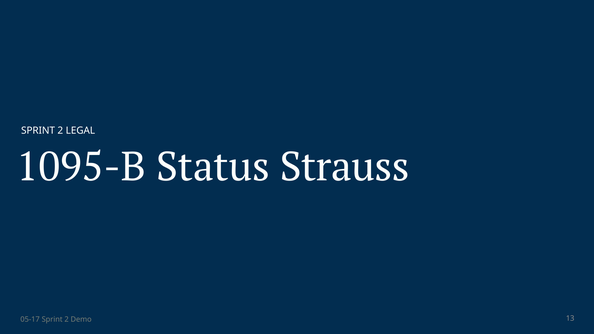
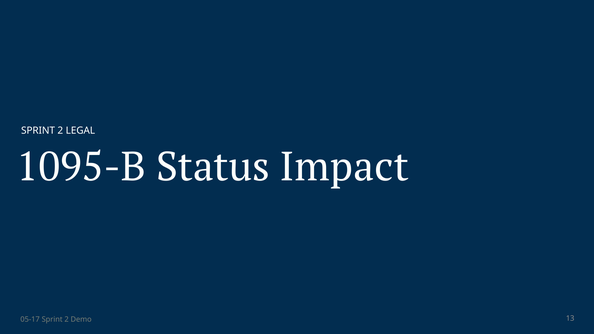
Strauss: Strauss -> Impact
